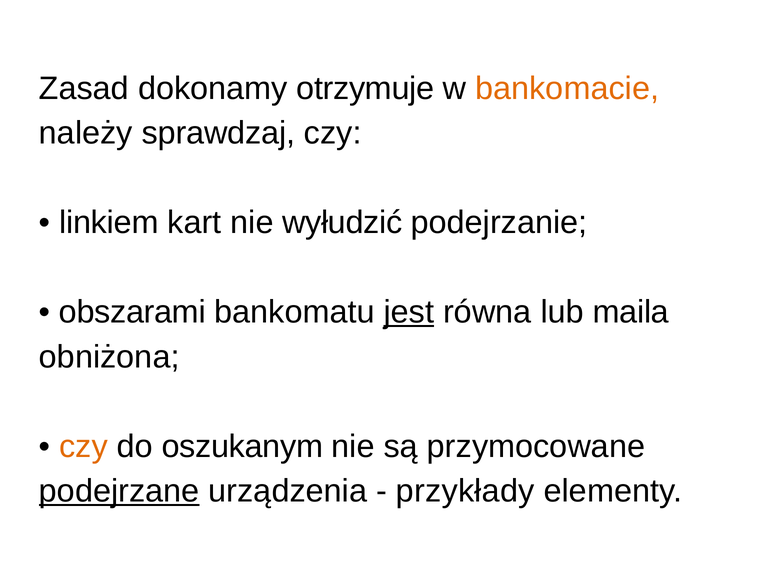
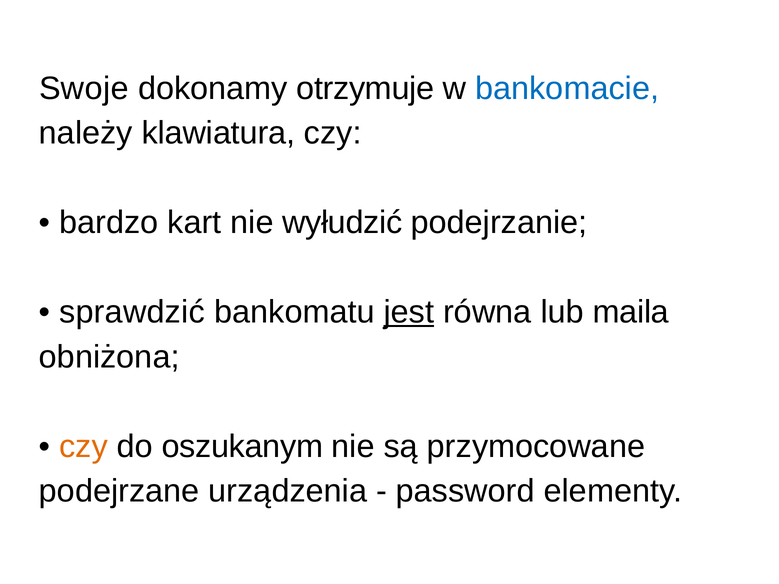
Zasad: Zasad -> Swoje
bankomacie colour: orange -> blue
sprawdzaj: sprawdzaj -> klawiatura
linkiem: linkiem -> bardzo
obszarami: obszarami -> sprawdzić
podejrzane underline: present -> none
przykłady: przykłady -> password
